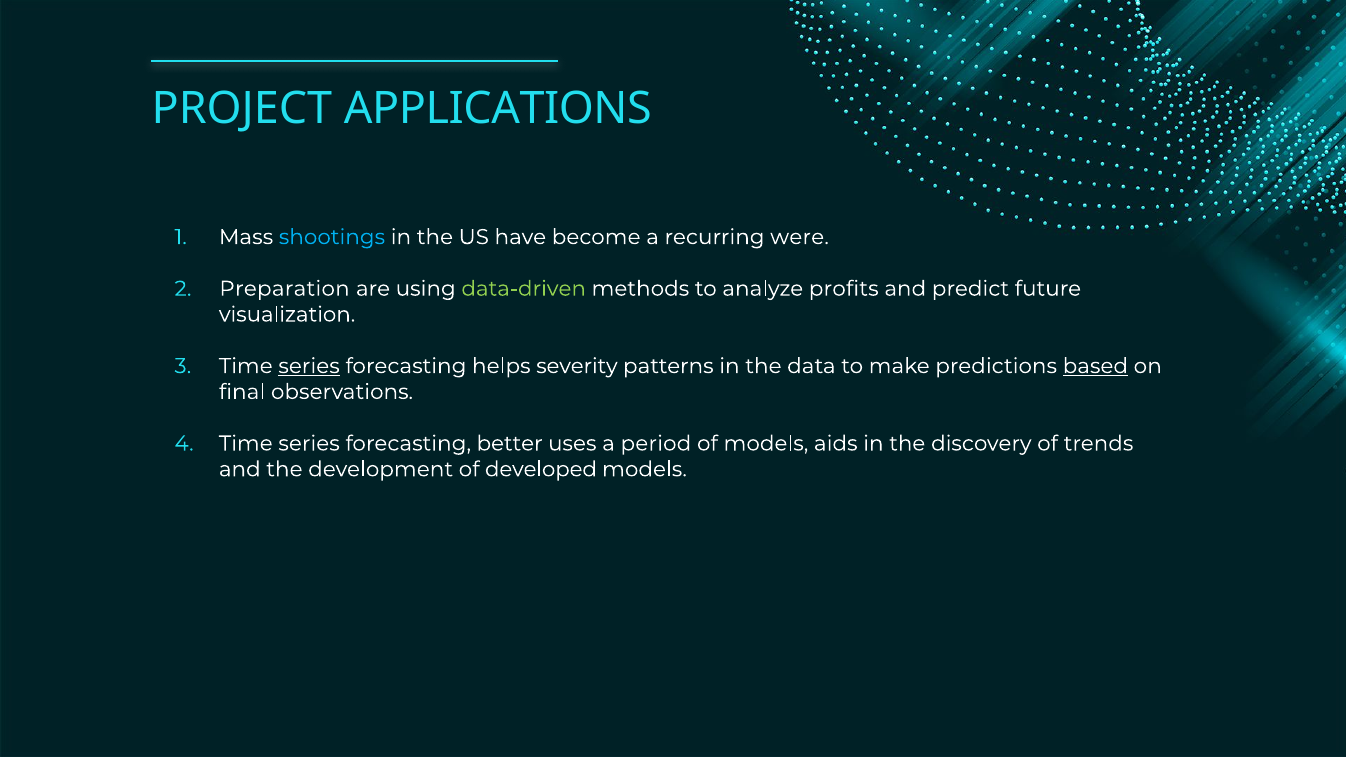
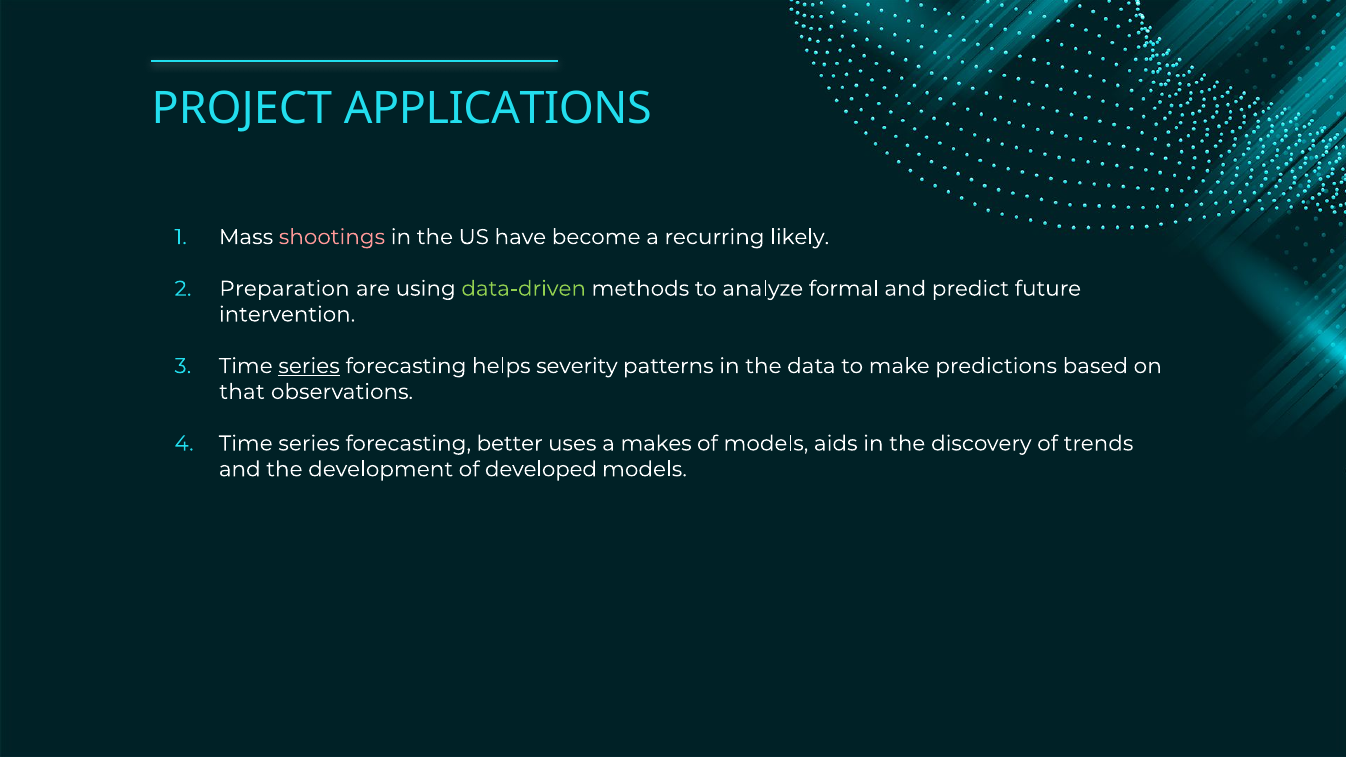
shootings colour: light blue -> pink
were: were -> likely
profits: profits -> formal
visualization: visualization -> intervention
based underline: present -> none
final: final -> that
period: period -> makes
